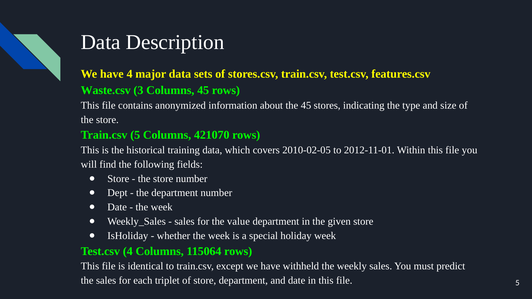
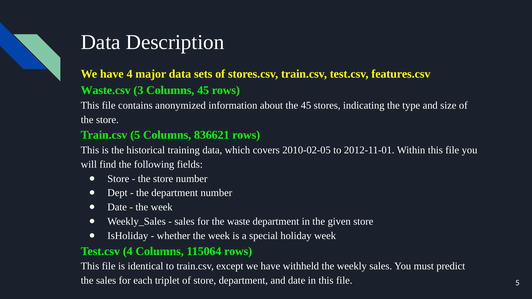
421070: 421070 -> 836621
value: value -> waste
